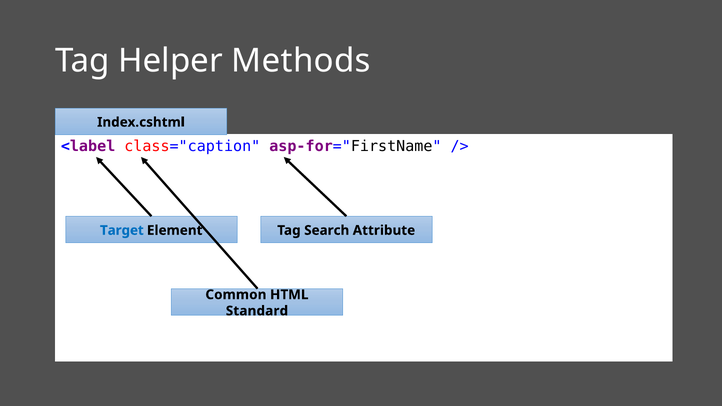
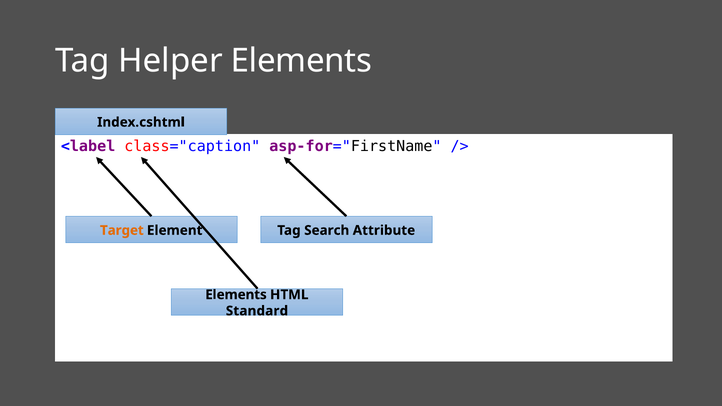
Helper Methods: Methods -> Elements
Target colour: blue -> orange
Common at (236, 295): Common -> Elements
